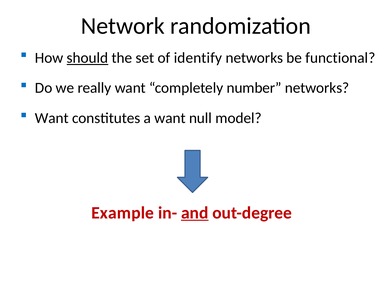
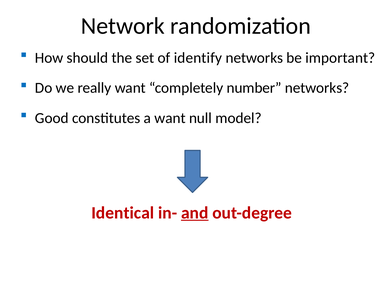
should underline: present -> none
functional: functional -> important
Want at (52, 118): Want -> Good
Example: Example -> Identical
